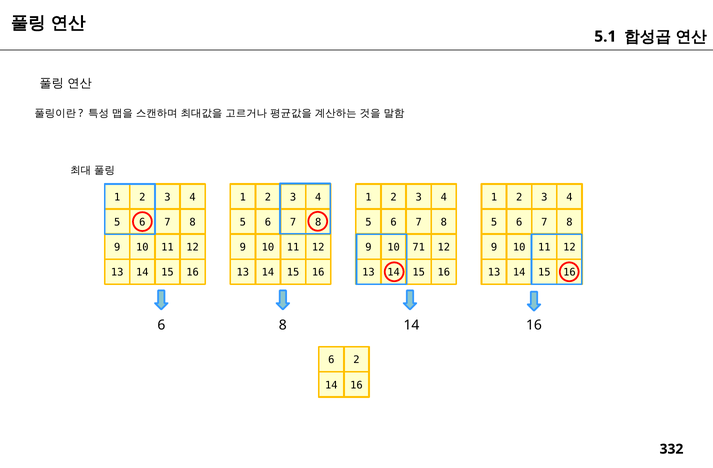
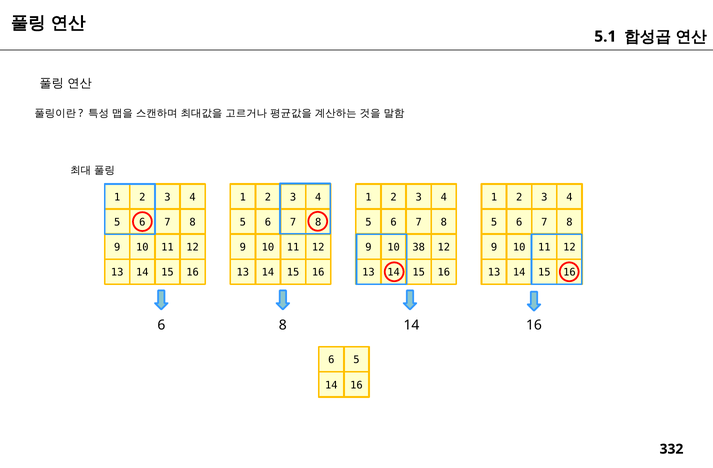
71: 71 -> 38
6 2: 2 -> 5
